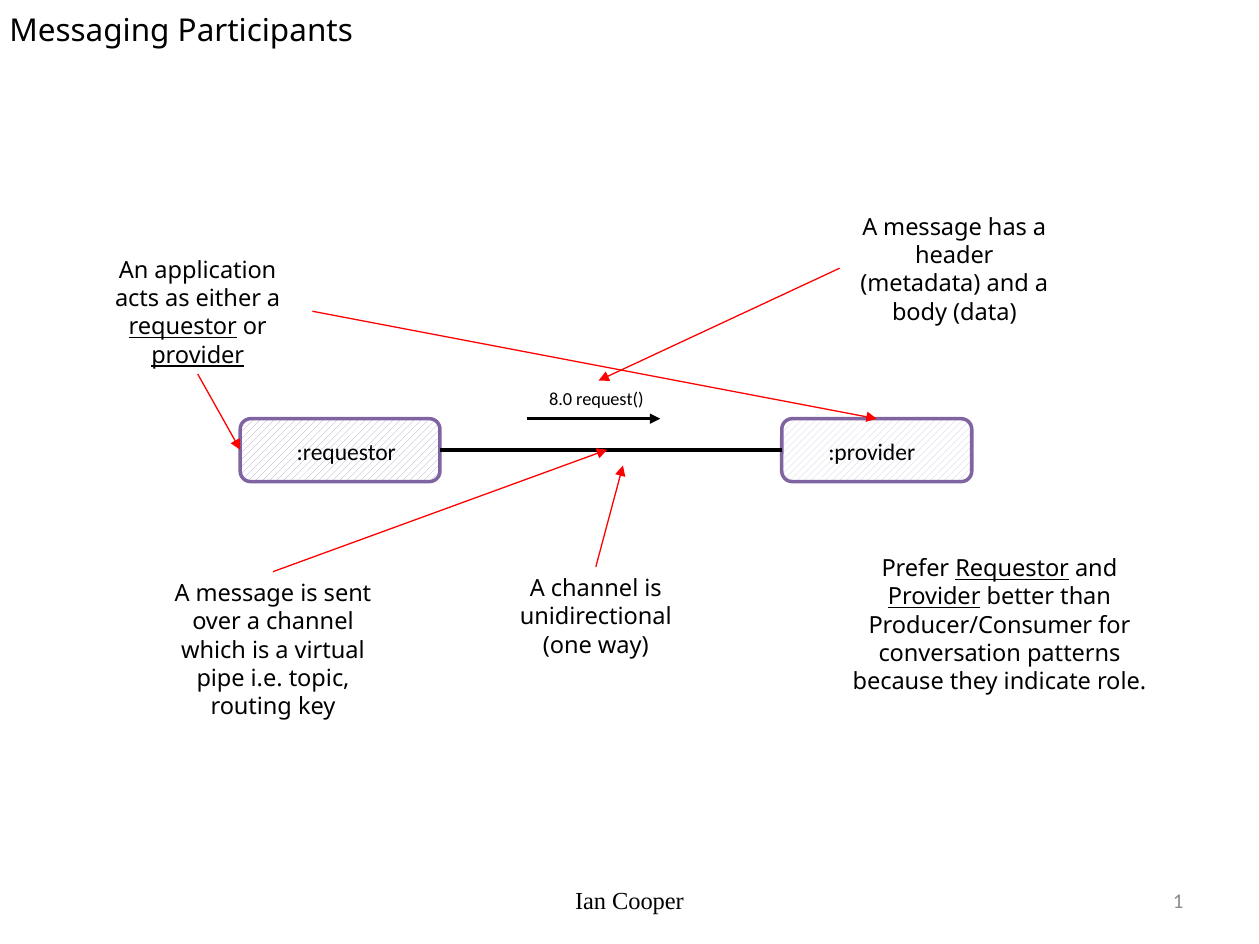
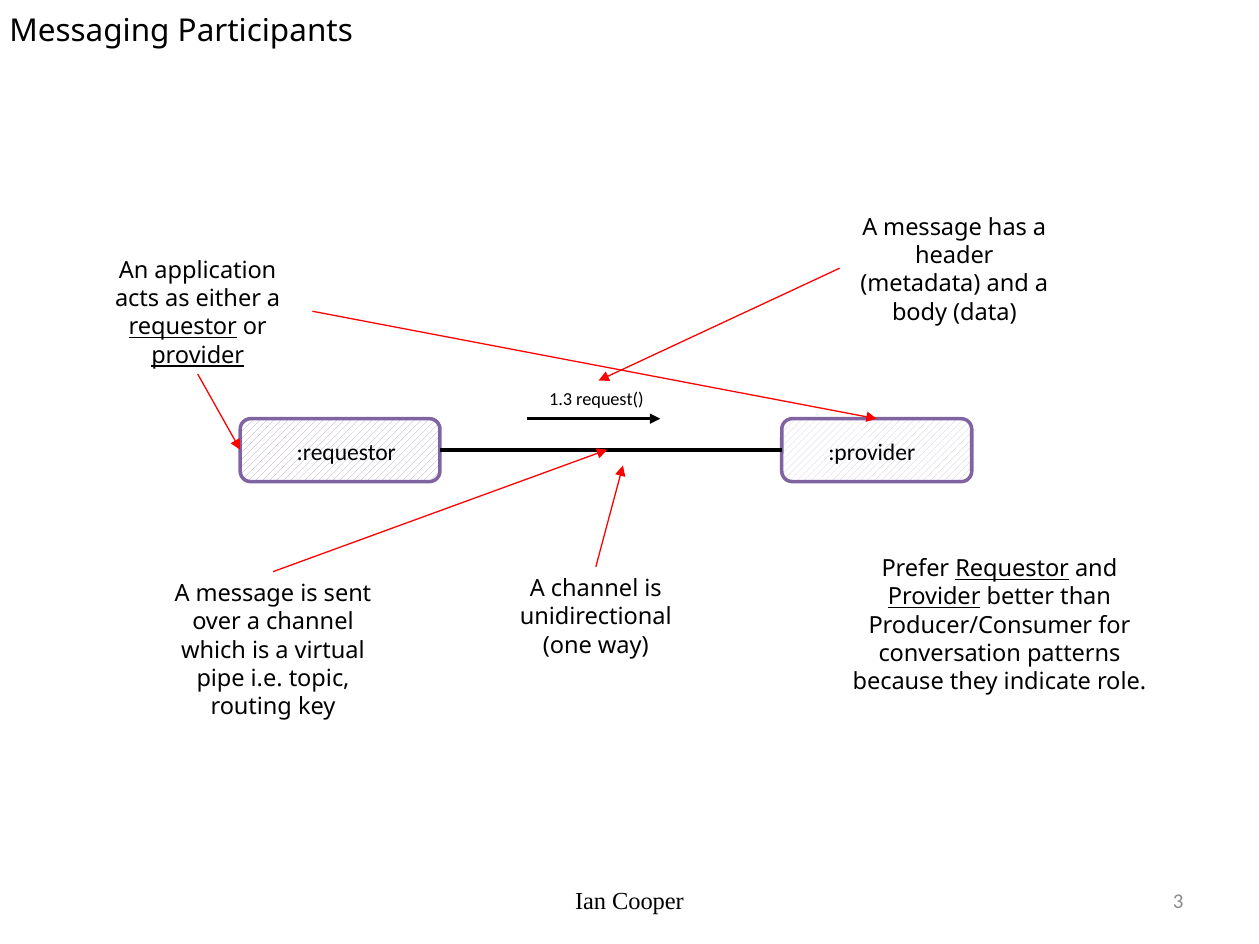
8.0: 8.0 -> 1.3
1: 1 -> 3
